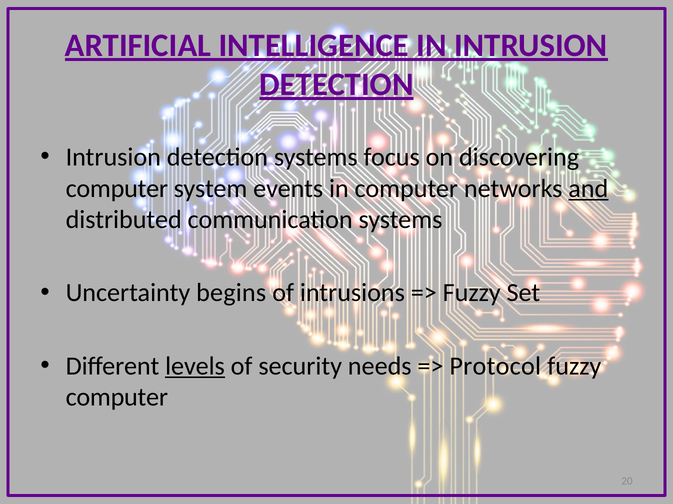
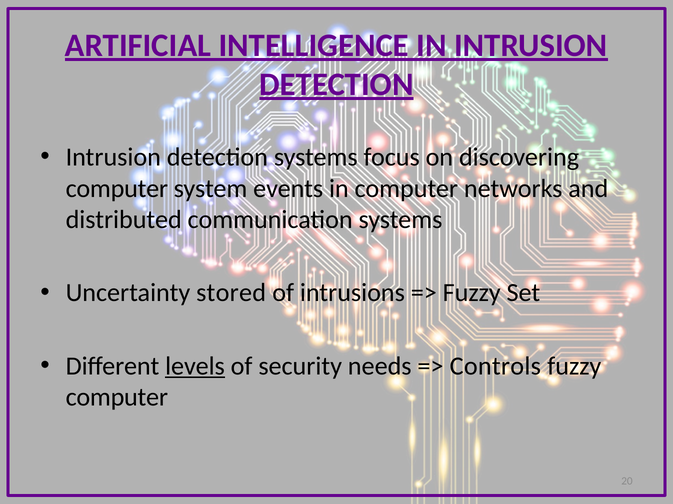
and underline: present -> none
begins: begins -> stored
Protocol: Protocol -> Controls
